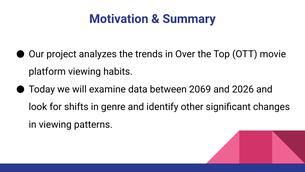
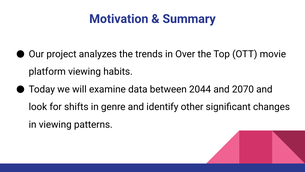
2069: 2069 -> 2044
2026: 2026 -> 2070
